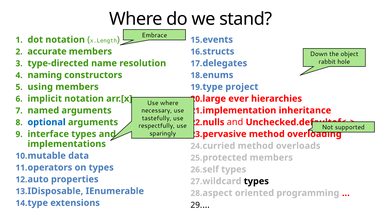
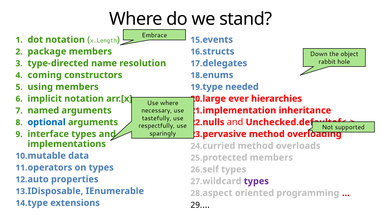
accurate: accurate -> package
naming: naming -> coming
project: project -> needed
types at (256, 181) colour: black -> purple
